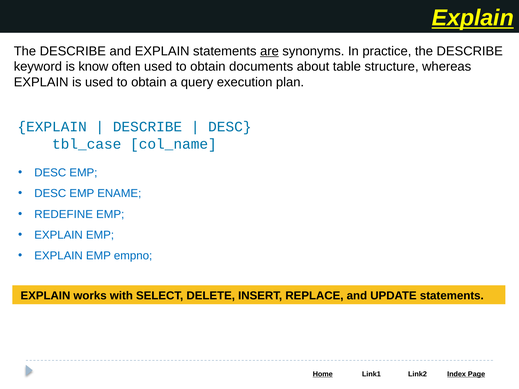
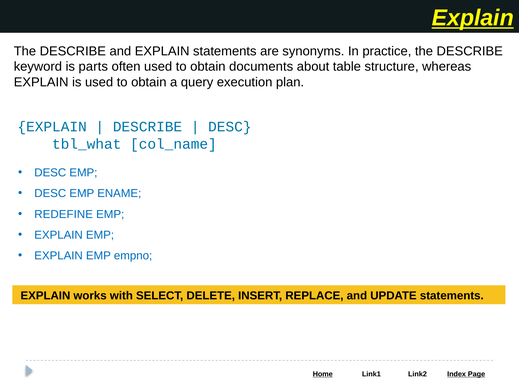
are underline: present -> none
know: know -> parts
tbl_case: tbl_case -> tbl_what
